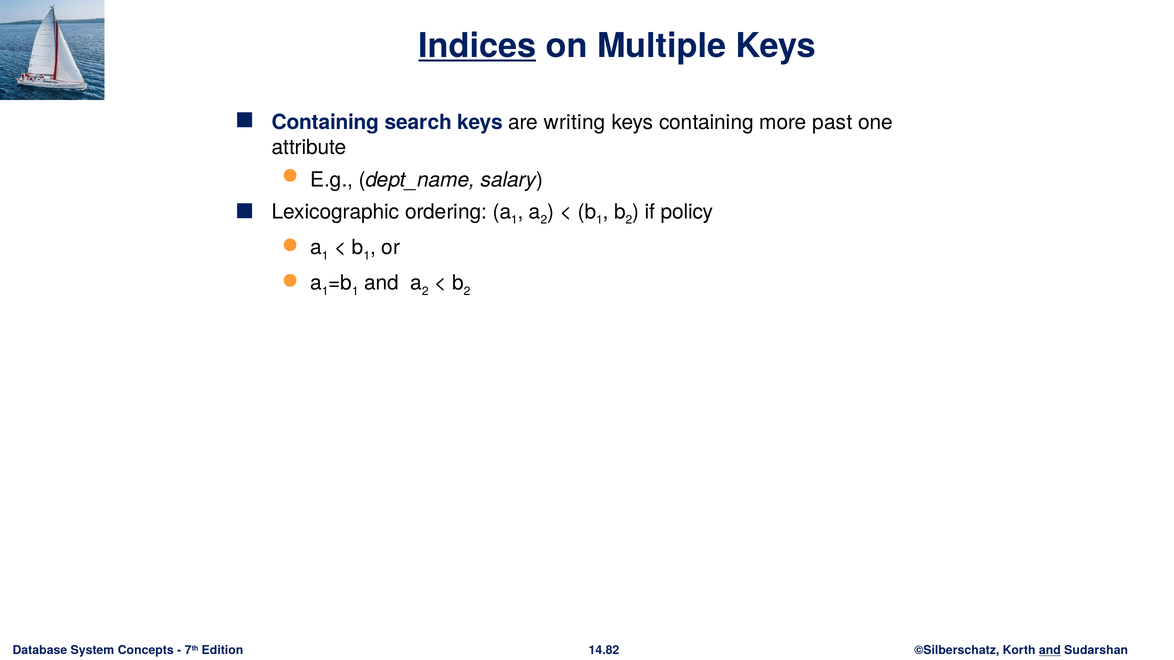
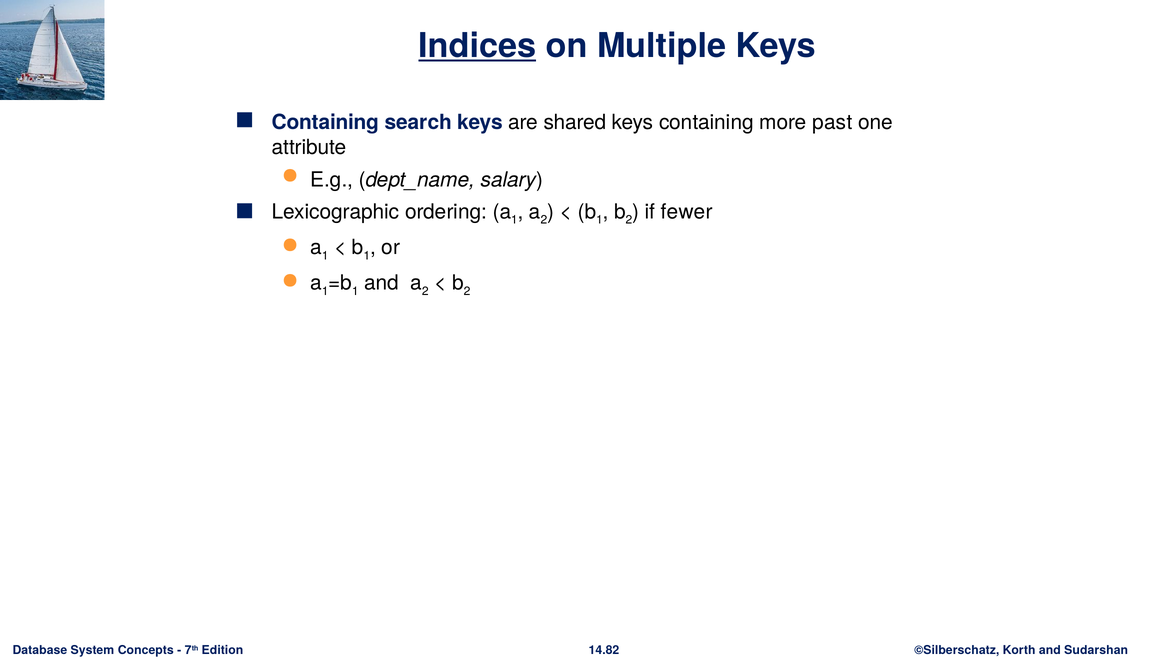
writing: writing -> shared
policy: policy -> fewer
and at (1050, 651) underline: present -> none
